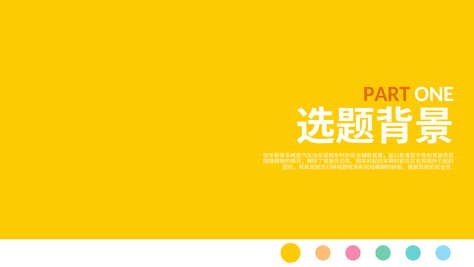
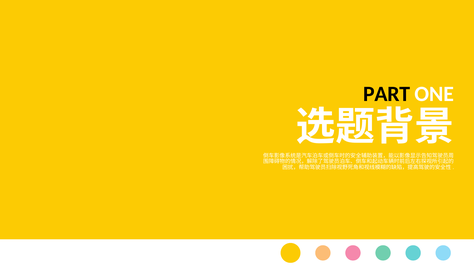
PART colour: orange -> black
